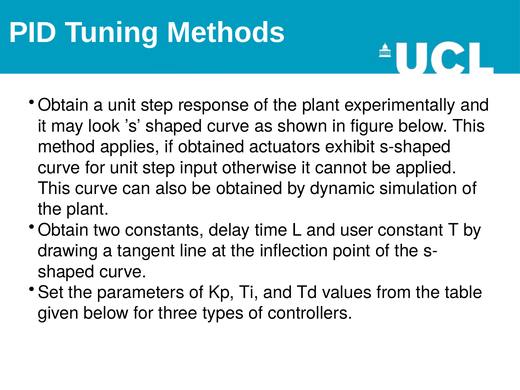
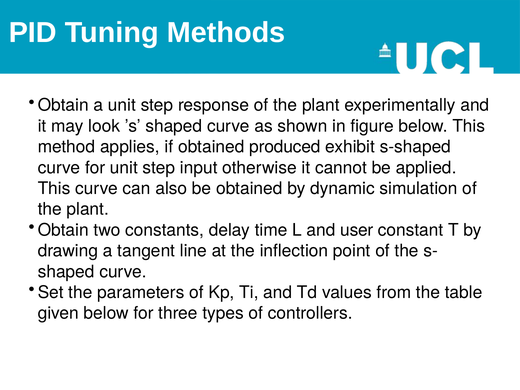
actuators: actuators -> produced
